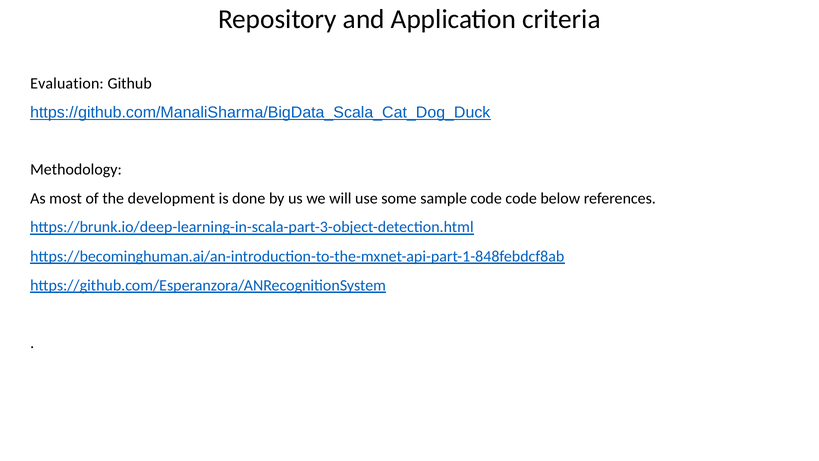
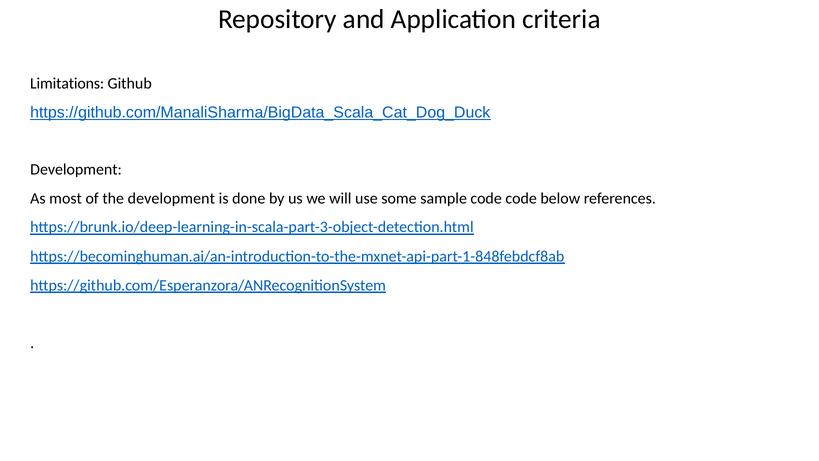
Evaluation: Evaluation -> Limitations
Methodology at (76, 170): Methodology -> Development
